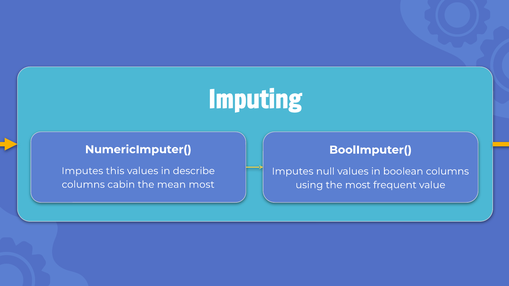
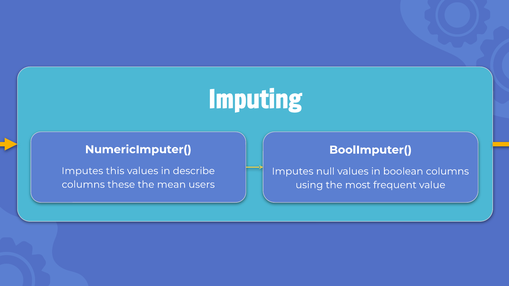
cabin: cabin -> these
mean most: most -> users
